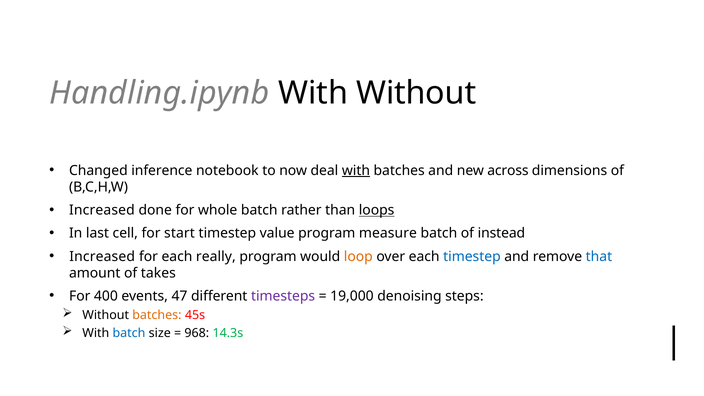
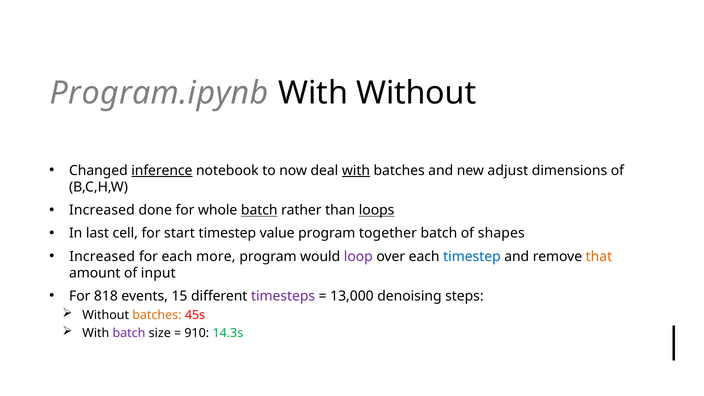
Handling.ipynb: Handling.ipynb -> Program.ipynb
inference underline: none -> present
across: across -> adjust
batch at (259, 210) underline: none -> present
measure: measure -> together
instead: instead -> shapes
really: really -> more
loop colour: orange -> purple
that colour: blue -> orange
takes: takes -> input
400: 400 -> 818
47: 47 -> 15
19,000: 19,000 -> 13,000
batch at (129, 333) colour: blue -> purple
968: 968 -> 910
